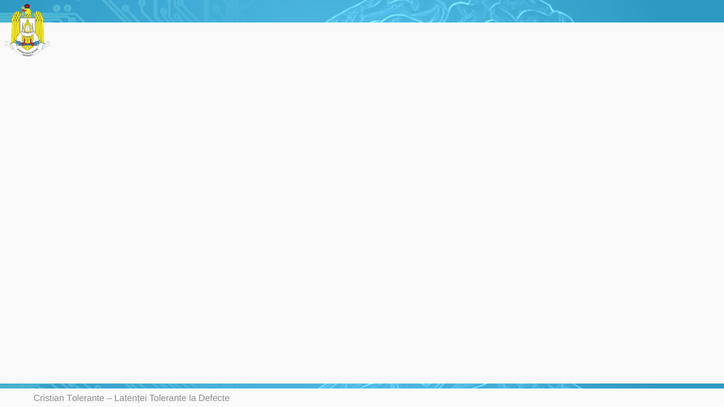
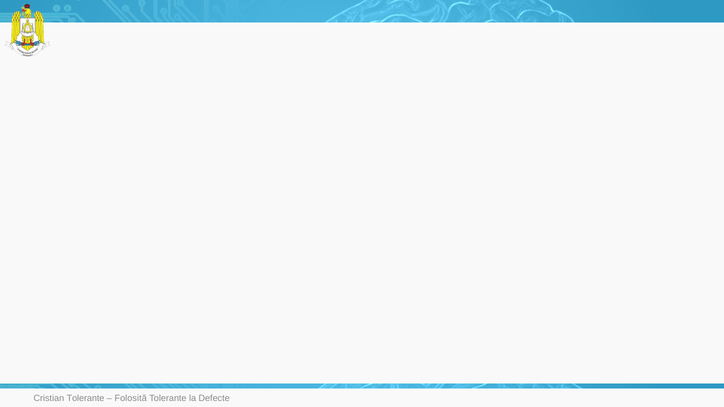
Latenței: Latenței -> Folosită
